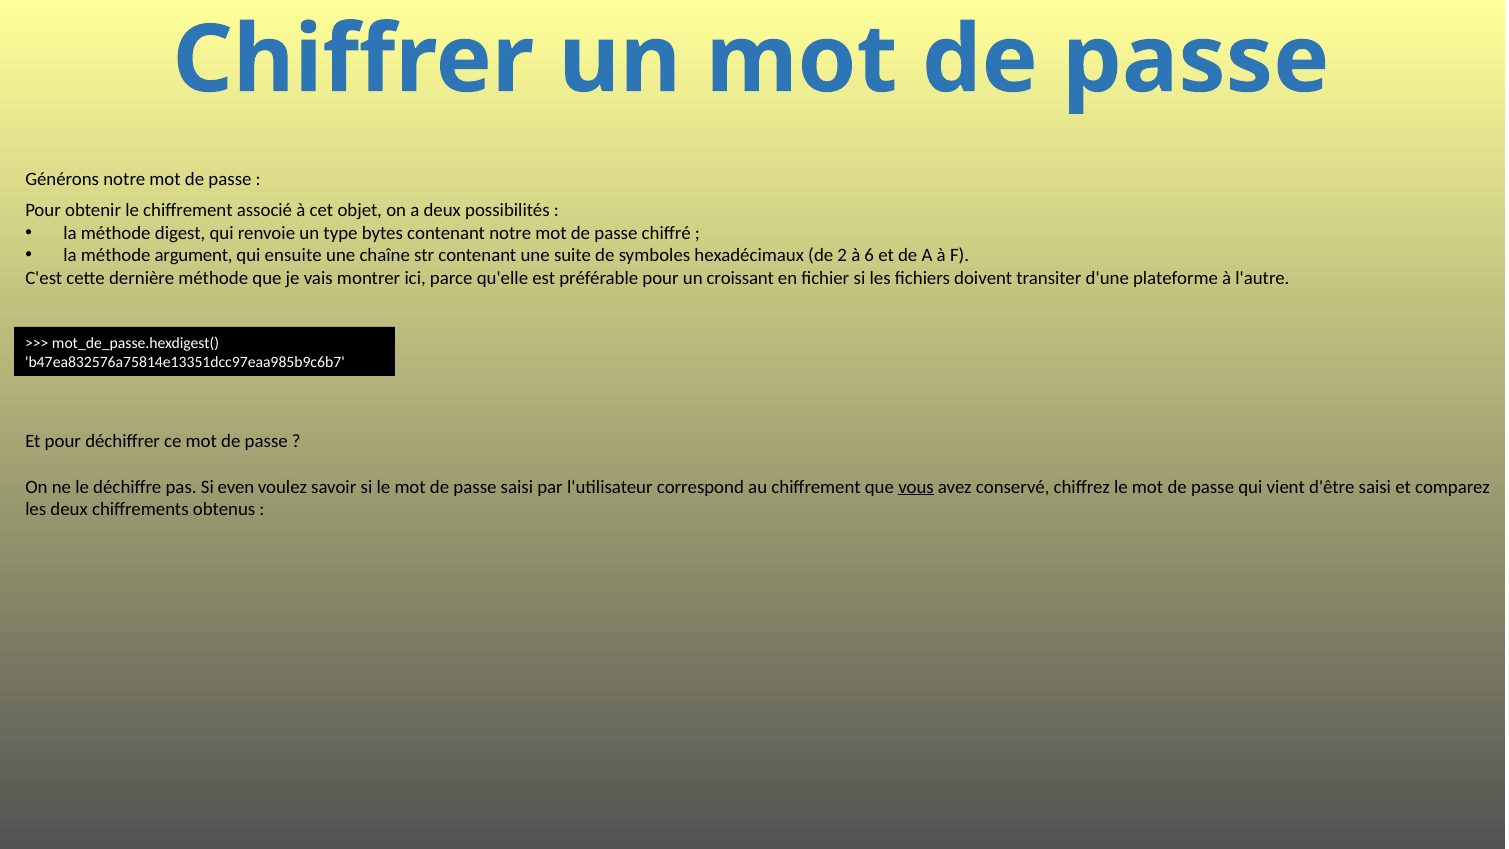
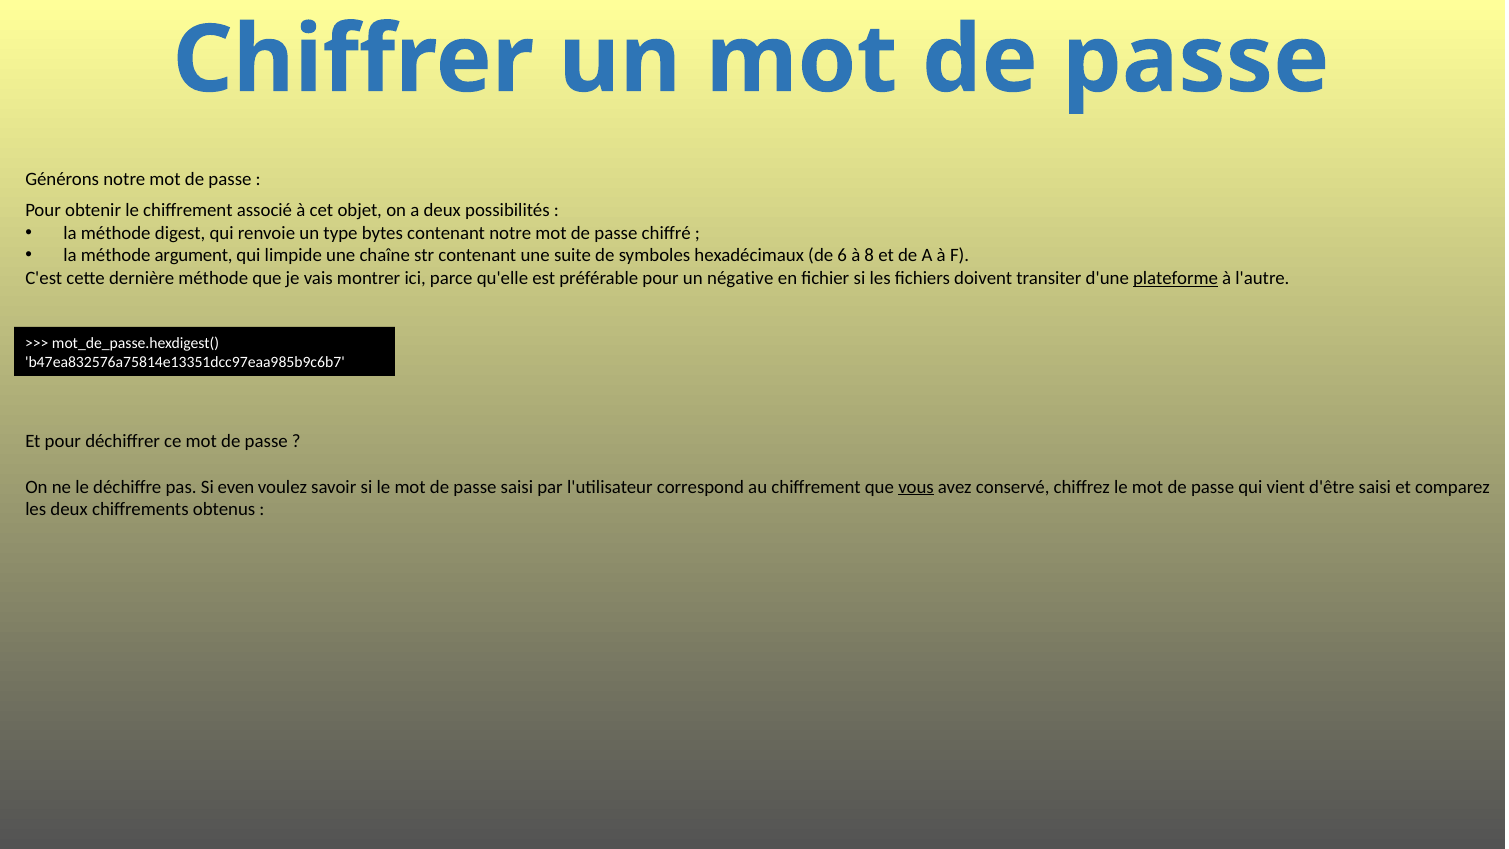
ensuite: ensuite -> limpide
2: 2 -> 6
6: 6 -> 8
croissant: croissant -> négative
plateforme underline: none -> present
